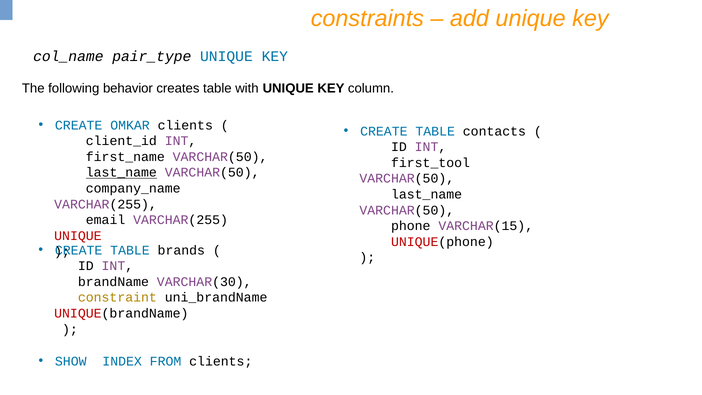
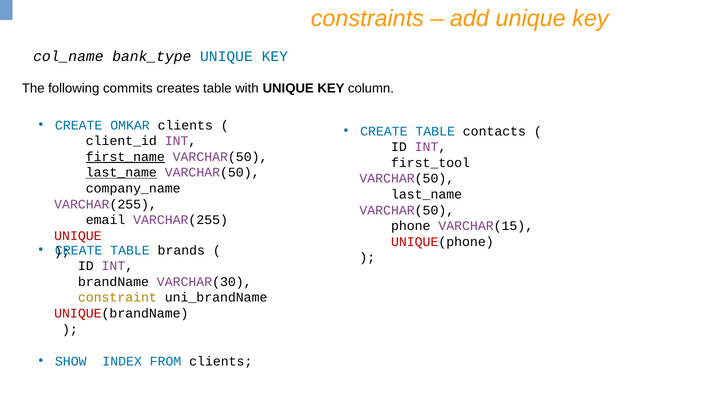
pair_type: pair_type -> bank_type
behavior: behavior -> commits
first_name underline: none -> present
